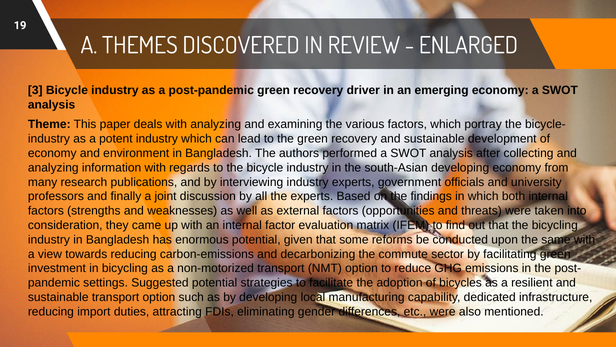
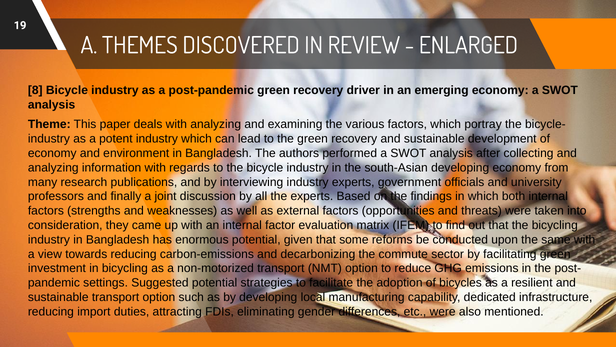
3: 3 -> 8
